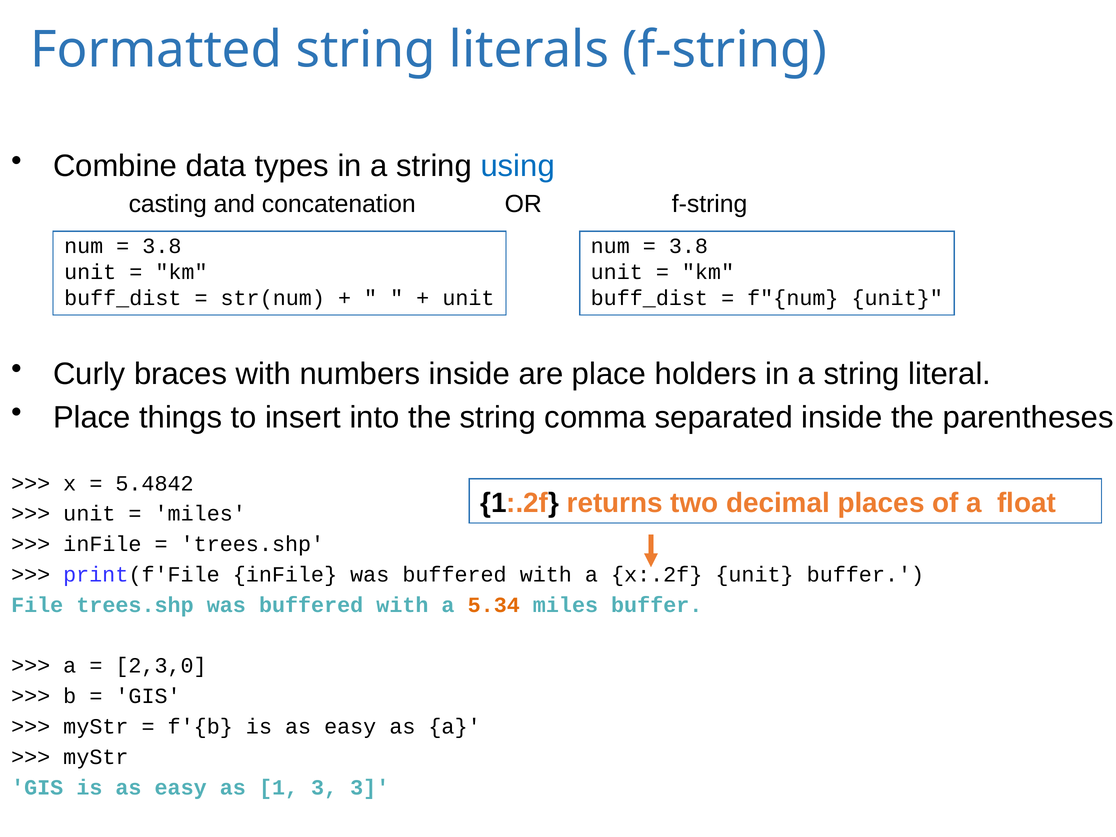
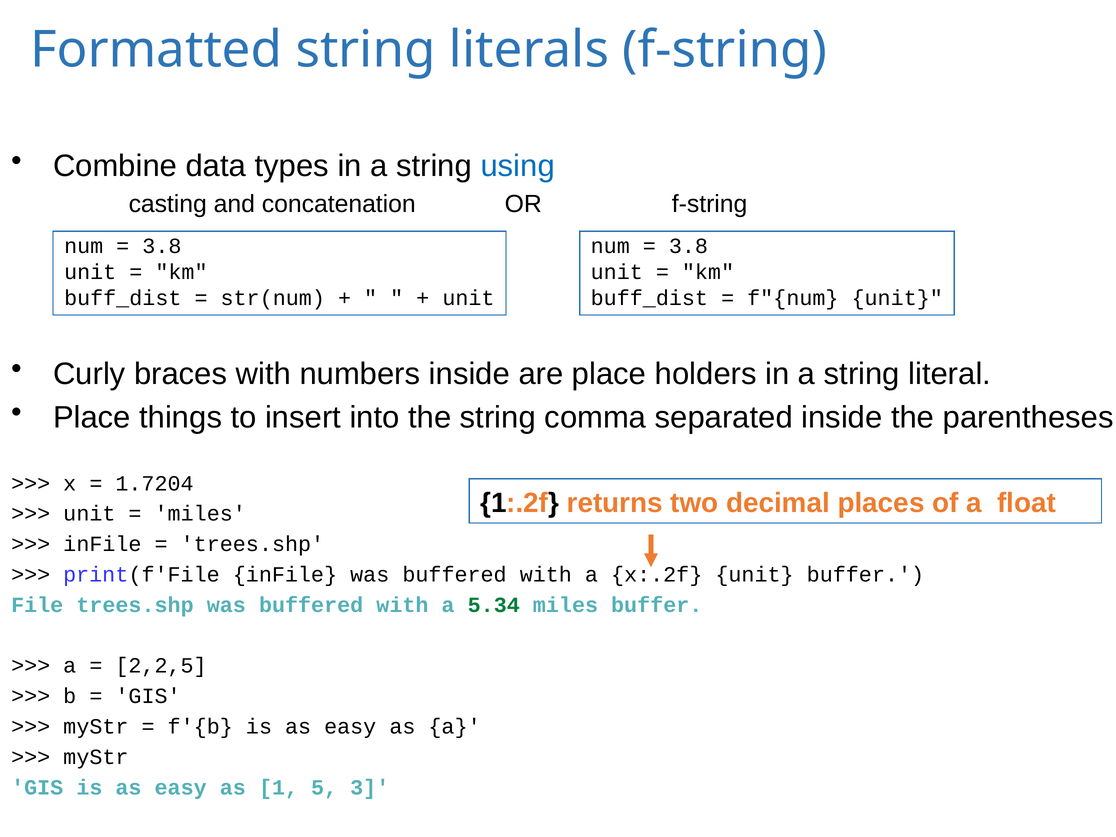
5.4842: 5.4842 -> 1.7204
5.34 colour: orange -> green
2,3,0: 2,3,0 -> 2,2,5
1 3: 3 -> 5
